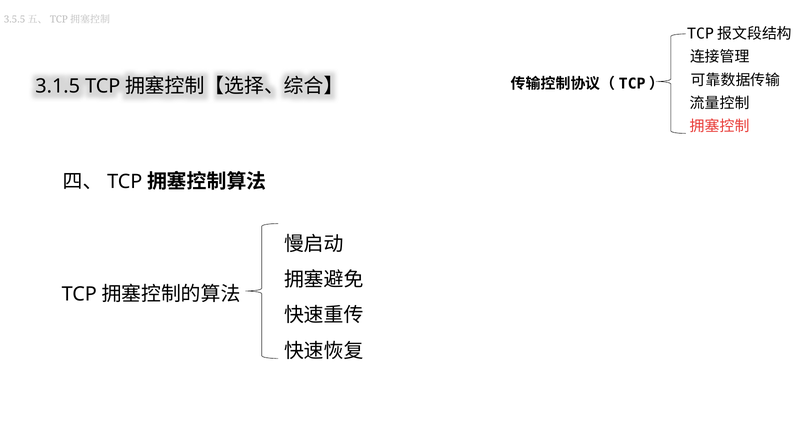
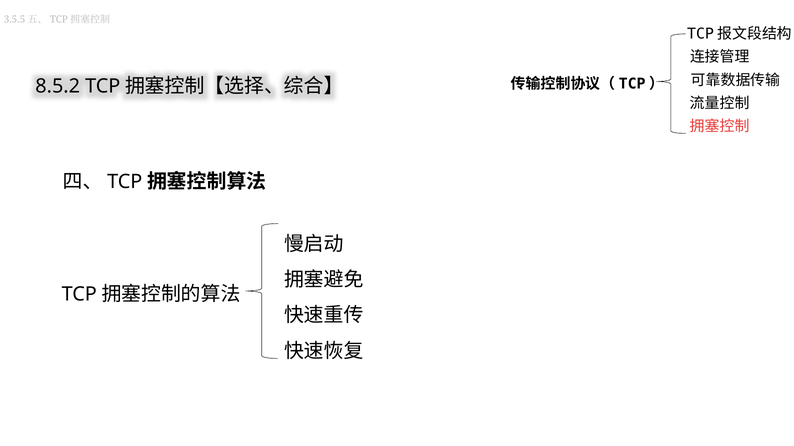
3.1.5: 3.1.5 -> 8.5.2
